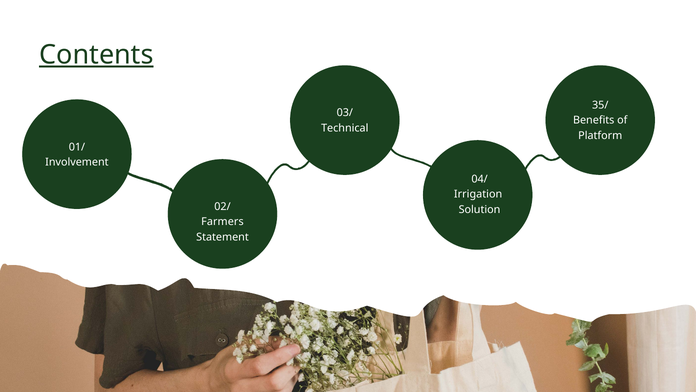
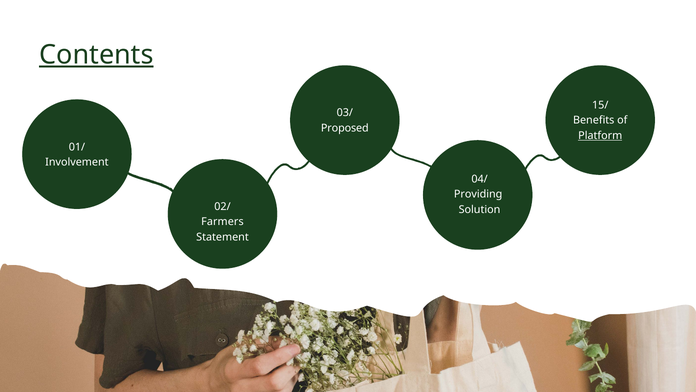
35/: 35/ -> 15/
Technical: Technical -> Proposed
Platform underline: none -> present
Irrigation: Irrigation -> Providing
